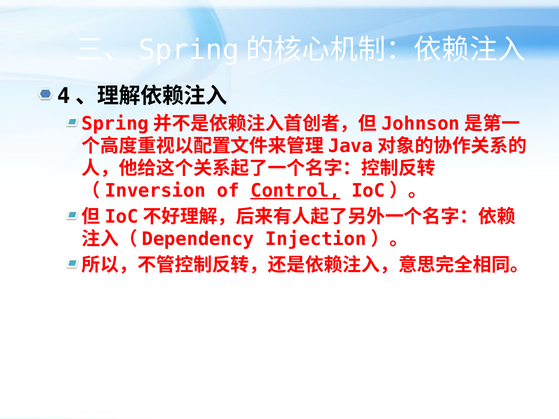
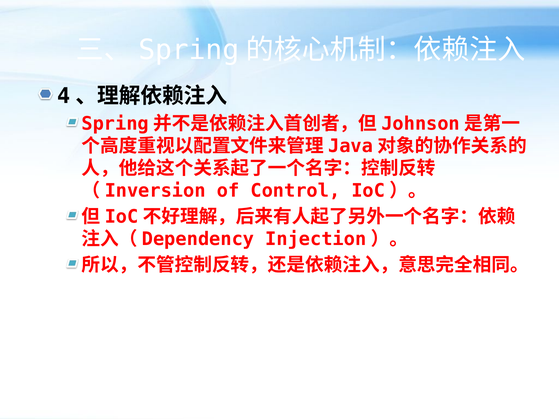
Control underline: present -> none
